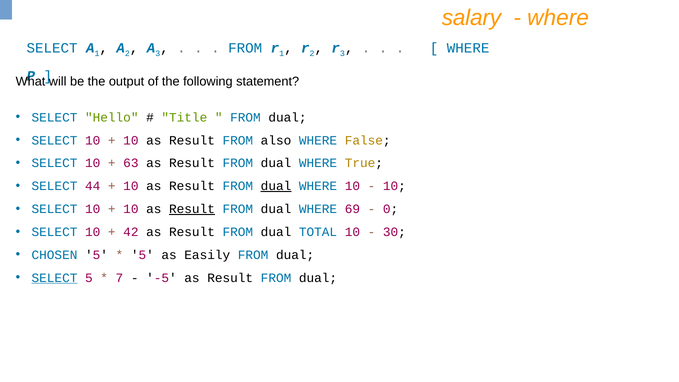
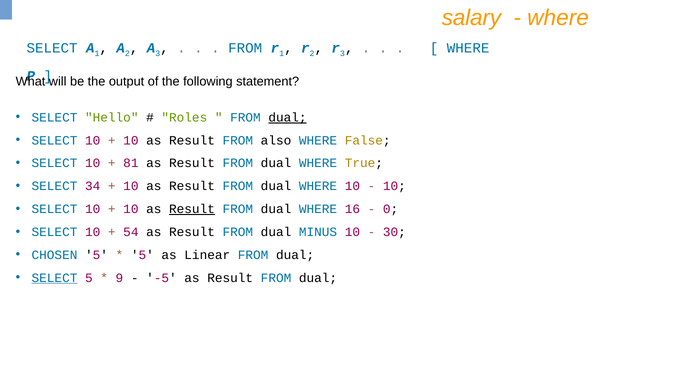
Title: Title -> Roles
dual at (287, 117) underline: none -> present
63: 63 -> 81
44: 44 -> 34
dual at (276, 186) underline: present -> none
69: 69 -> 16
42: 42 -> 54
TOTAL: TOTAL -> MINUS
Easily: Easily -> Linear
7: 7 -> 9
